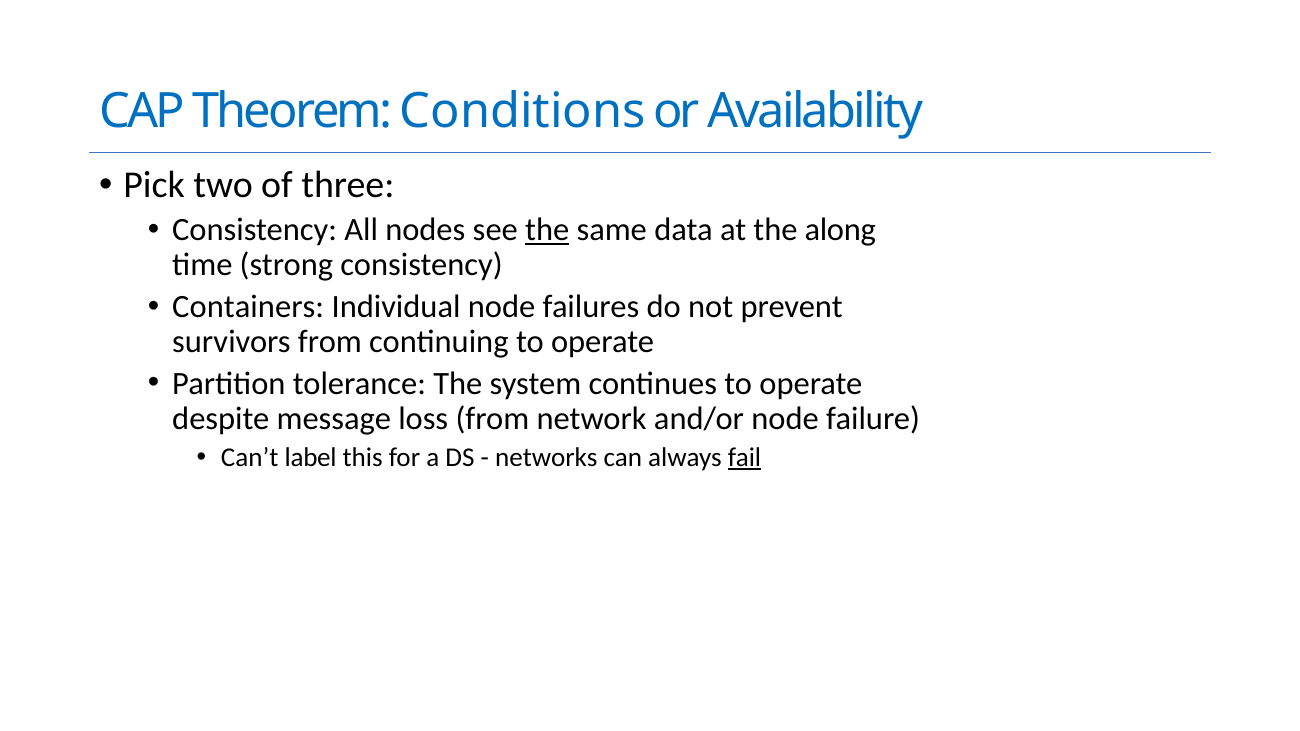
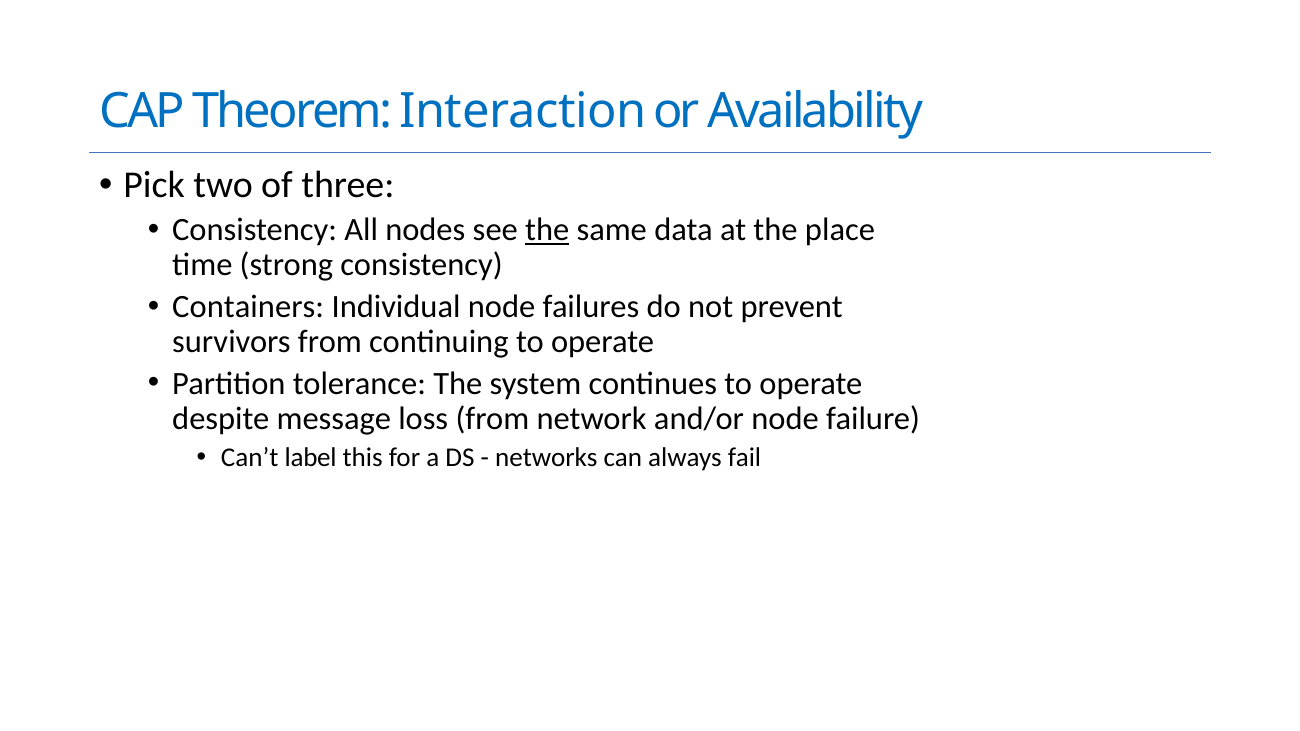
Conditions: Conditions -> Interaction
along: along -> place
fail underline: present -> none
